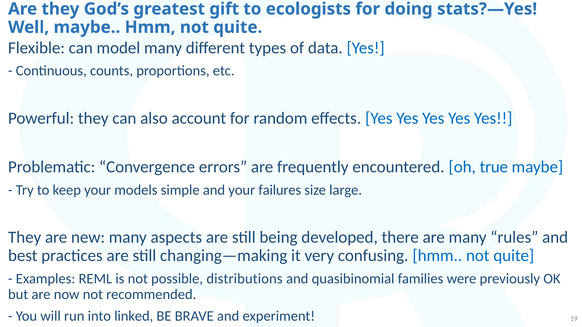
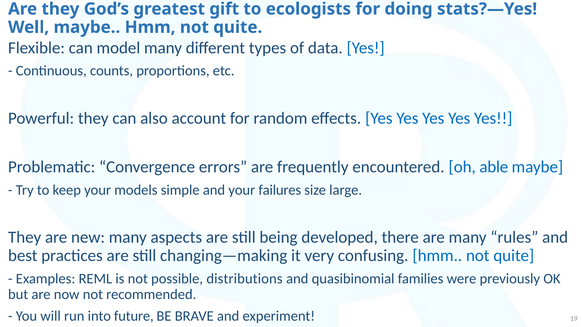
true: true -> able
linked: linked -> future
